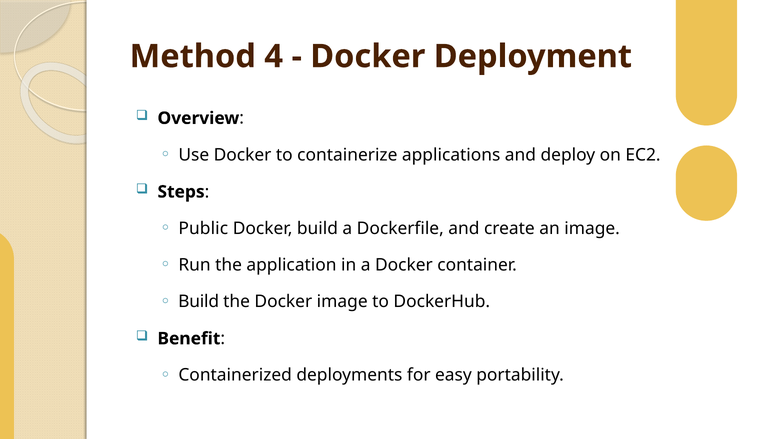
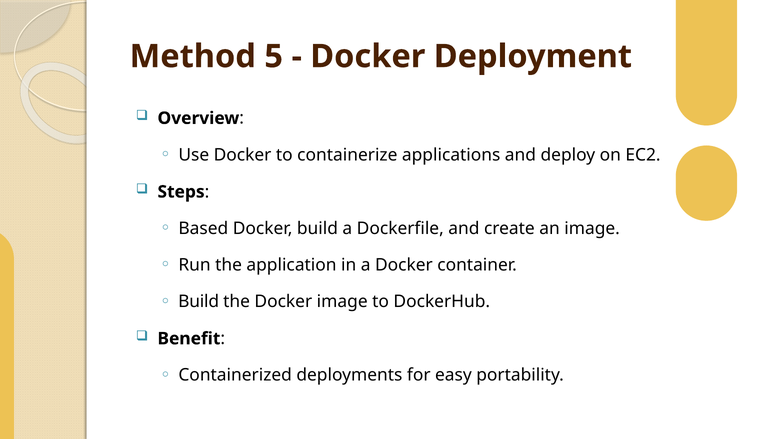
4: 4 -> 5
Public: Public -> Based
